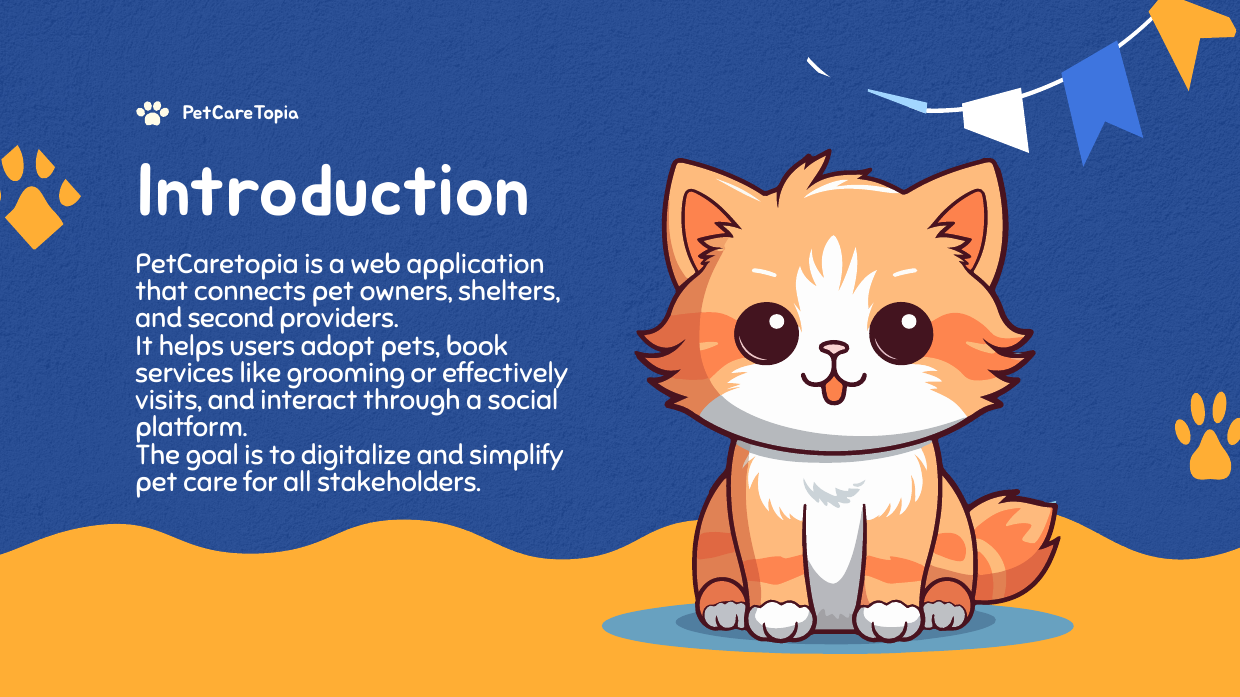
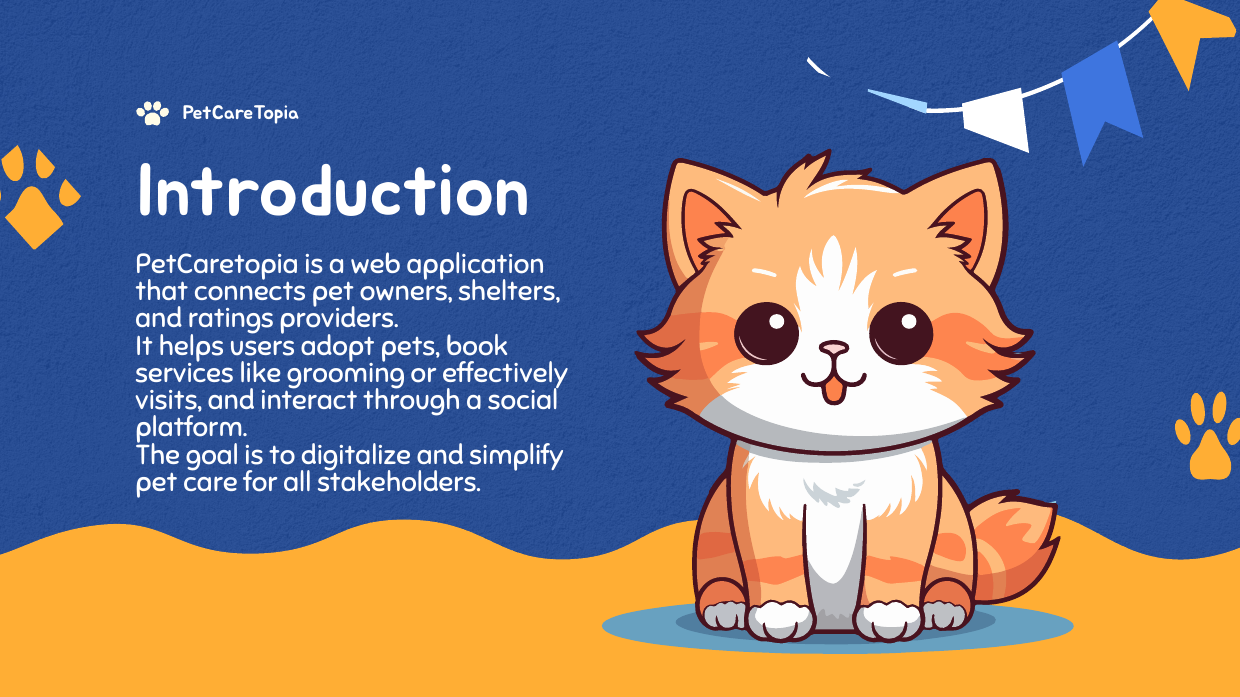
second: second -> ratings
